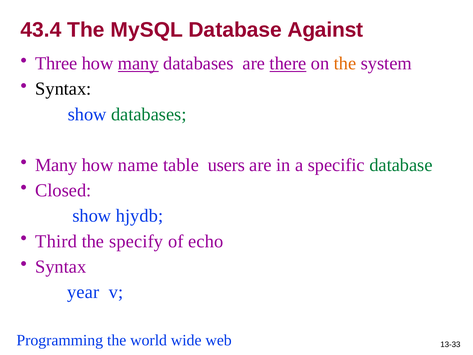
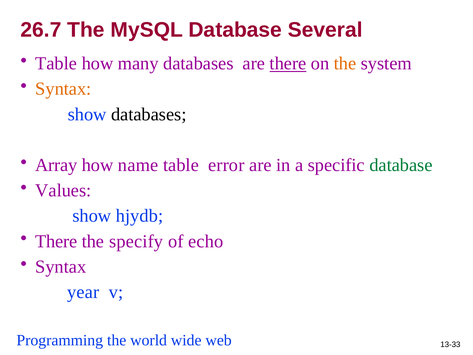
43.4: 43.4 -> 26.7
Against: Against -> Several
Three at (56, 63): Three -> Table
many at (138, 63) underline: present -> none
Syntax at (63, 89) colour: black -> orange
databases at (149, 114) colour: green -> black
Many at (56, 165): Many -> Array
users: users -> error
Closed: Closed -> Values
Third at (56, 241): Third -> There
